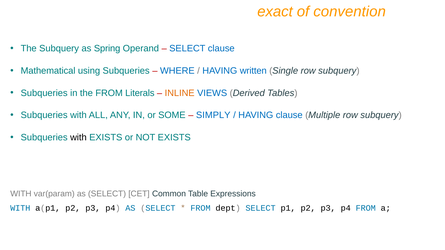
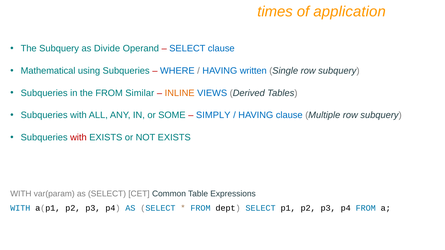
exact: exact -> times
convention: convention -> application
Spring: Spring -> Divide
Literals: Literals -> Similar
with at (78, 138) colour: black -> red
